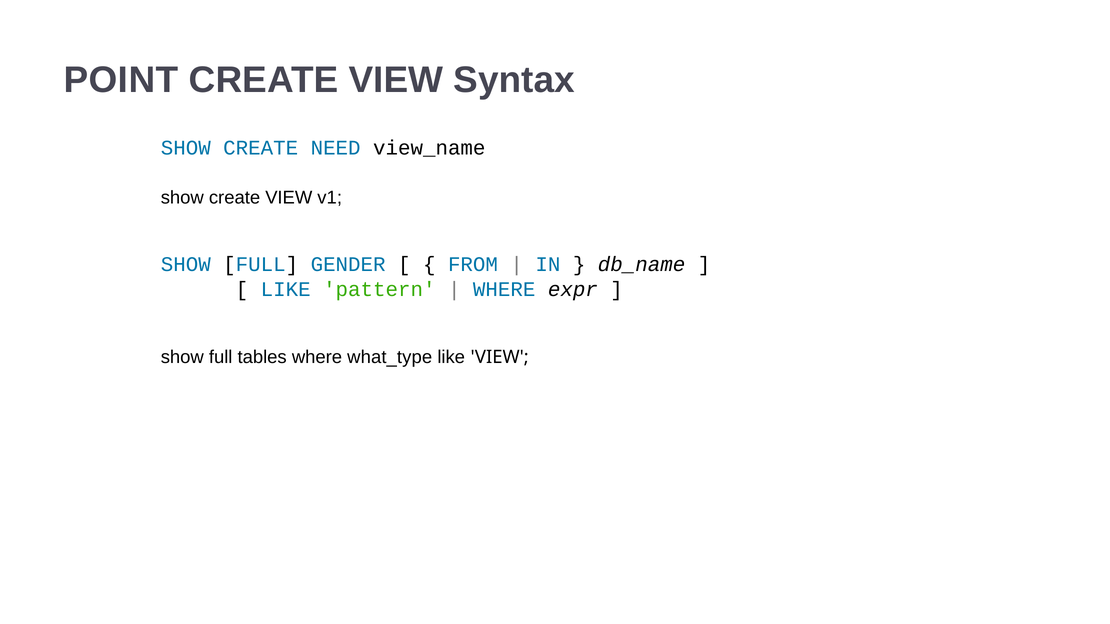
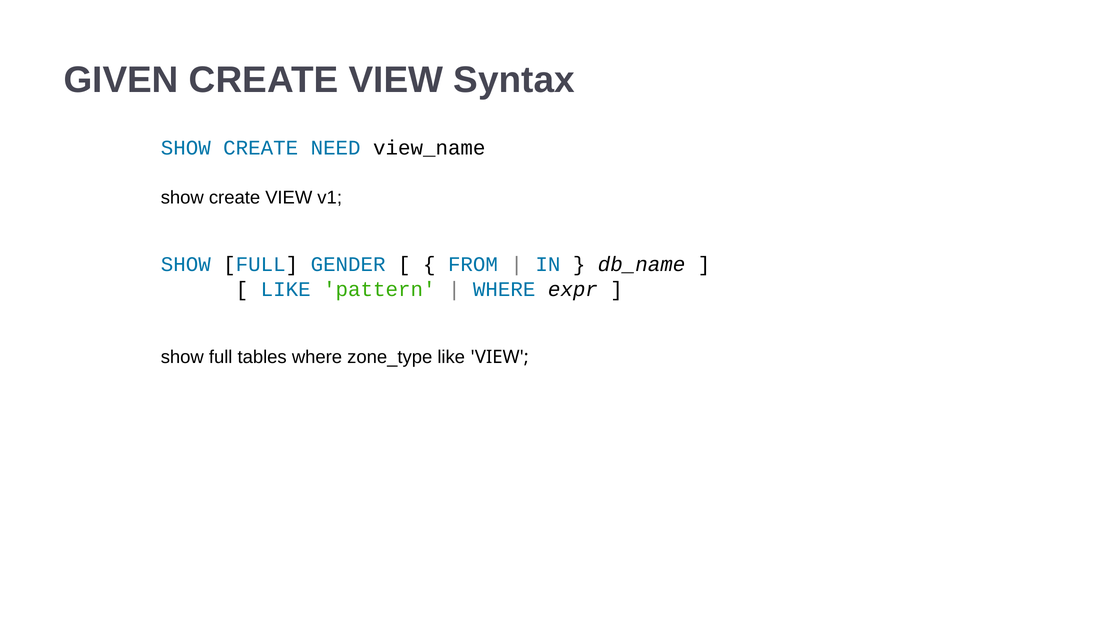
POINT: POINT -> GIVEN
what_type: what_type -> zone_type
